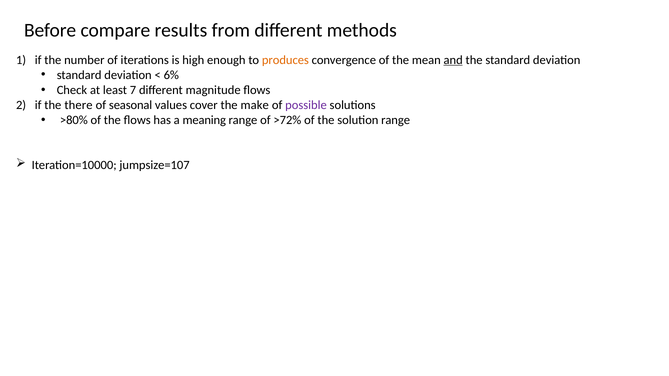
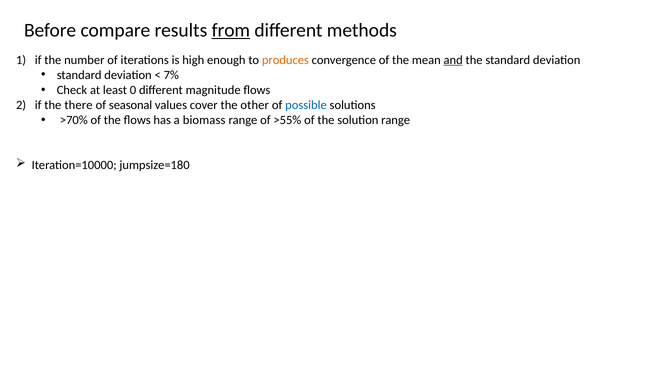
from underline: none -> present
6%: 6% -> 7%
7: 7 -> 0
make: make -> other
possible colour: purple -> blue
>80%: >80% -> >70%
meaning: meaning -> biomass
>72%: >72% -> >55%
jumpsize=107: jumpsize=107 -> jumpsize=180
